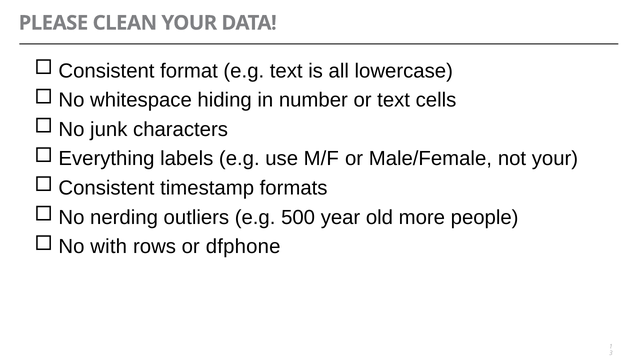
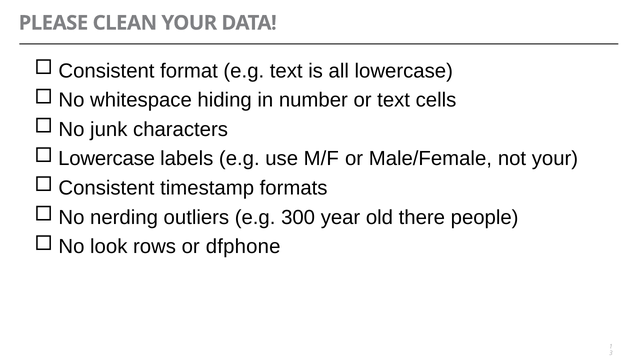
Everything at (106, 159): Everything -> Lowercase
500: 500 -> 300
more: more -> there
with: with -> look
